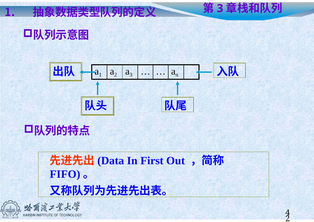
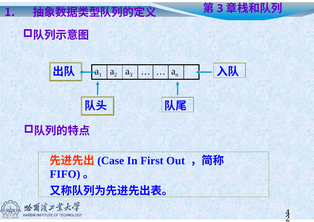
Data: Data -> Case
